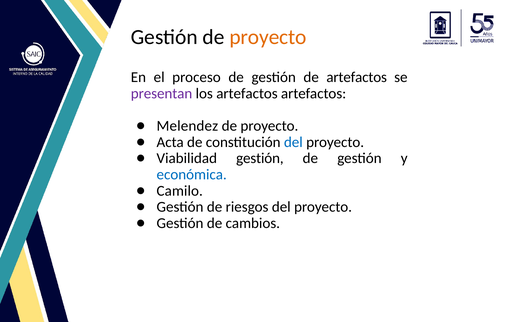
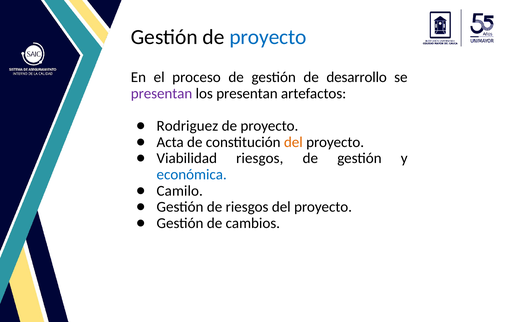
proyecto at (268, 37) colour: orange -> blue
de artefactos: artefactos -> desarrollo
los artefactos: artefactos -> presentan
Melendez: Melendez -> Rodriguez
del at (293, 142) colour: blue -> orange
Viabilidad gestión: gestión -> riesgos
